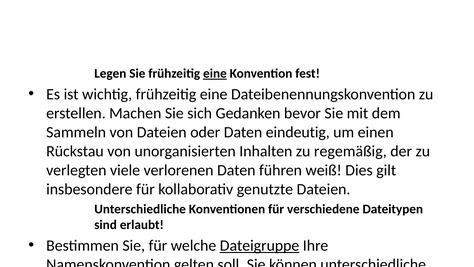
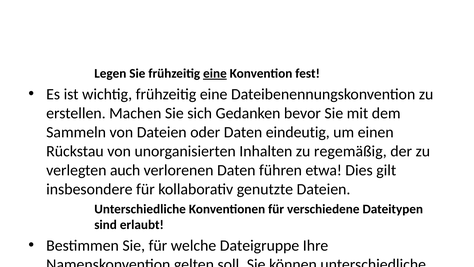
verlegten viele: viele -> auch
führen weiß: weiß -> etwa
Dateigruppe underline: present -> none
